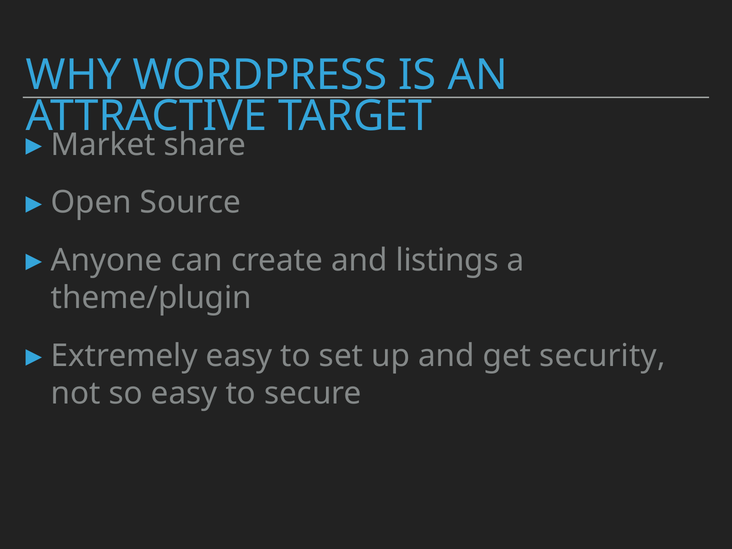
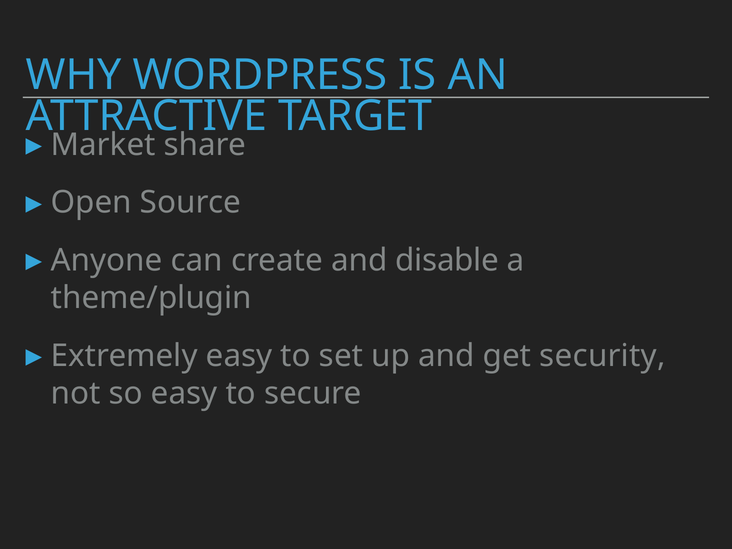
listings: listings -> disable
